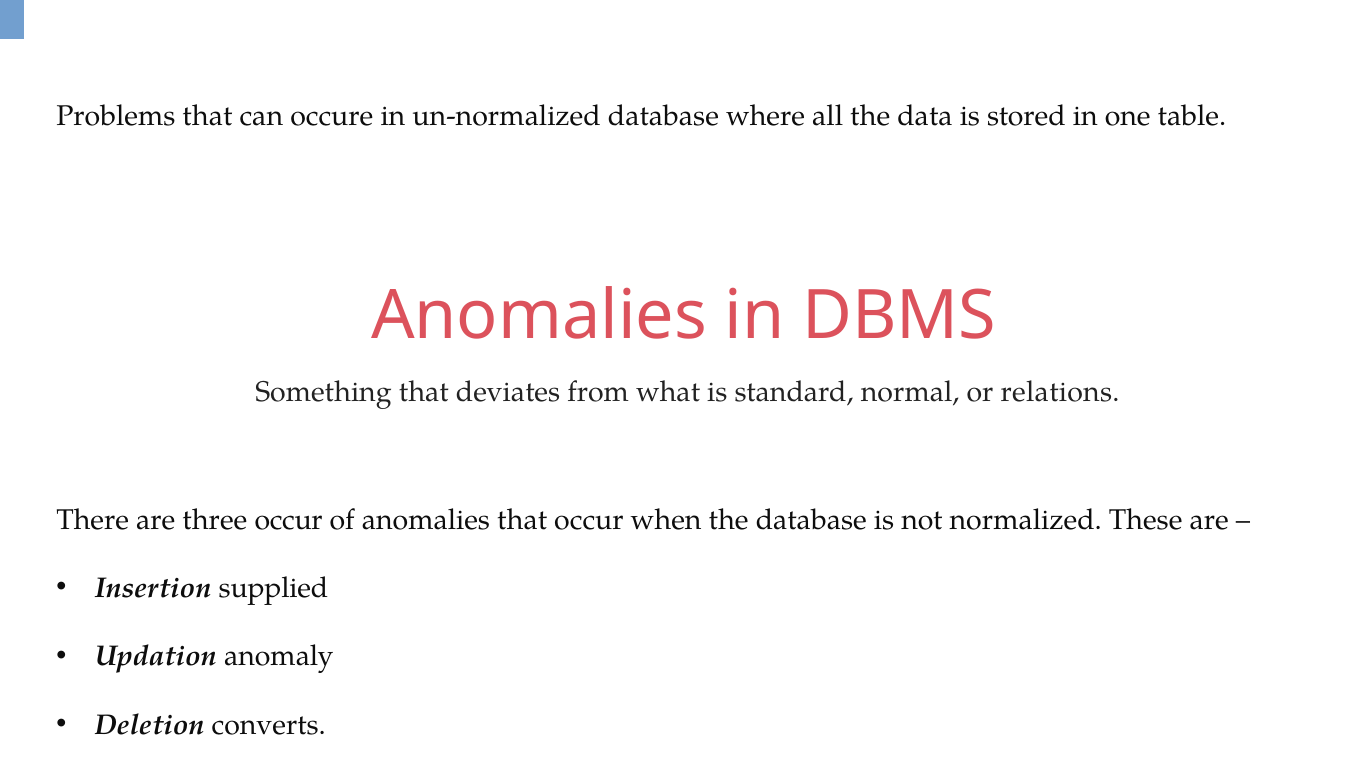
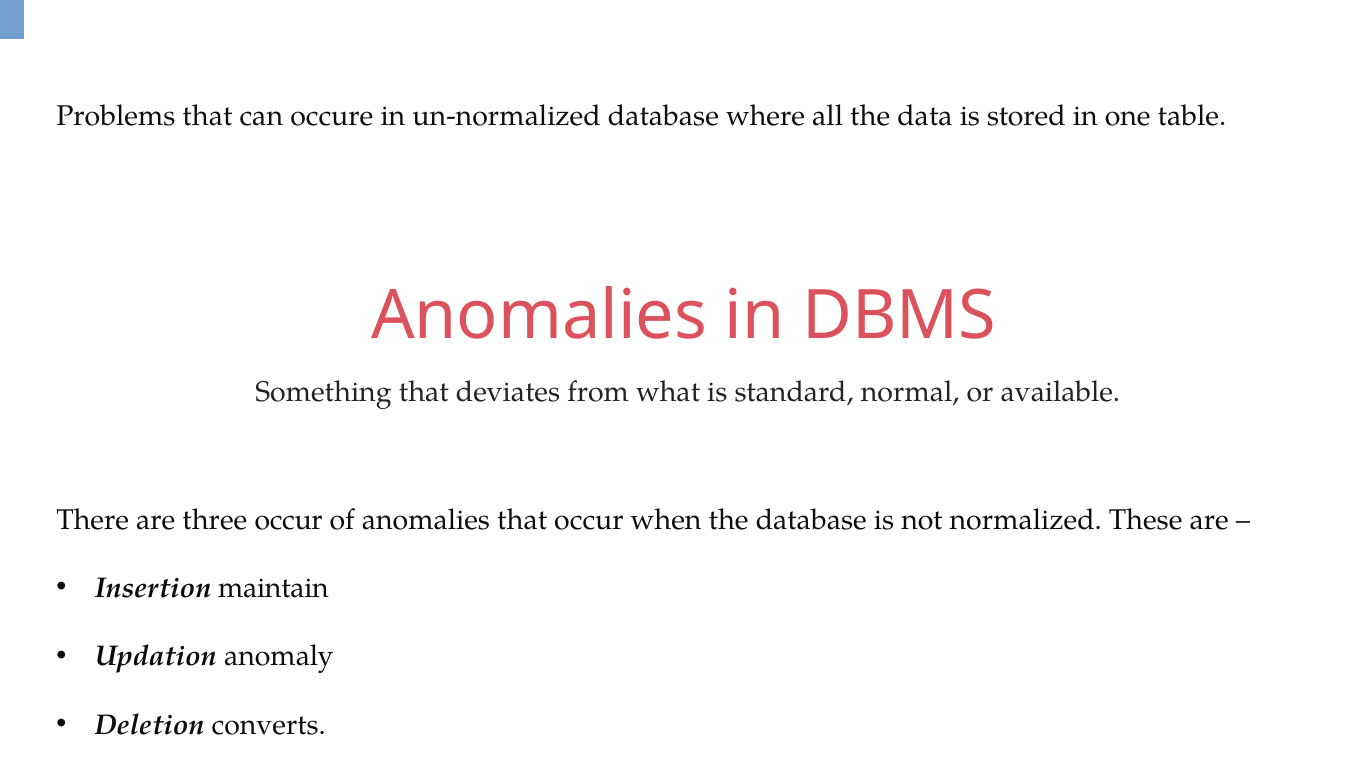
relations: relations -> available
supplied: supplied -> maintain
